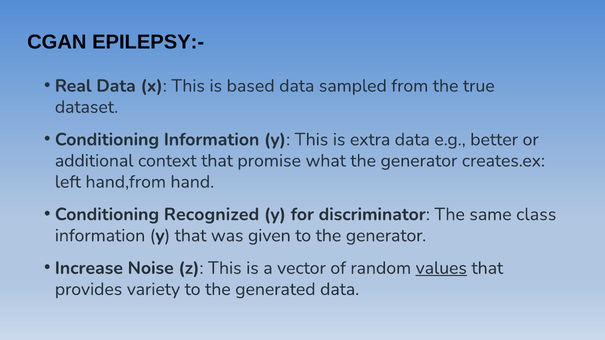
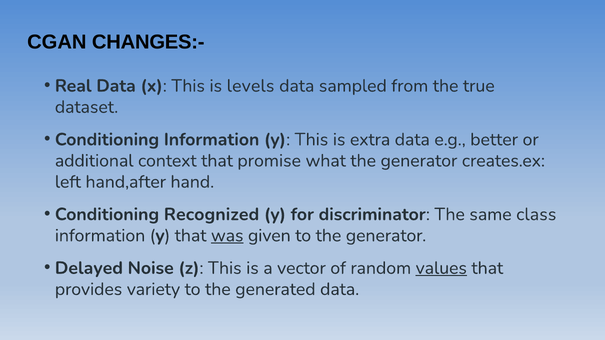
EPILEPSY:-: EPILEPSY:- -> CHANGES:-
based: based -> levels
hand,from: hand,from -> hand,after
was underline: none -> present
Increase: Increase -> Delayed
